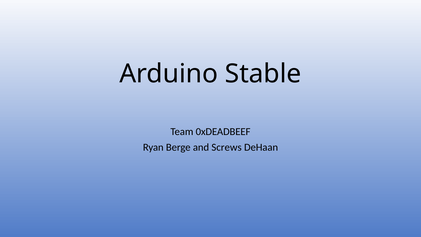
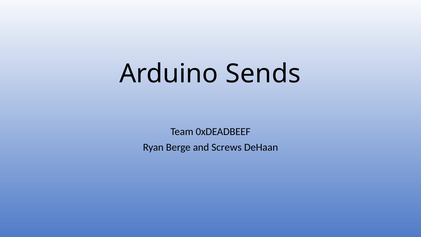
Stable: Stable -> Sends
